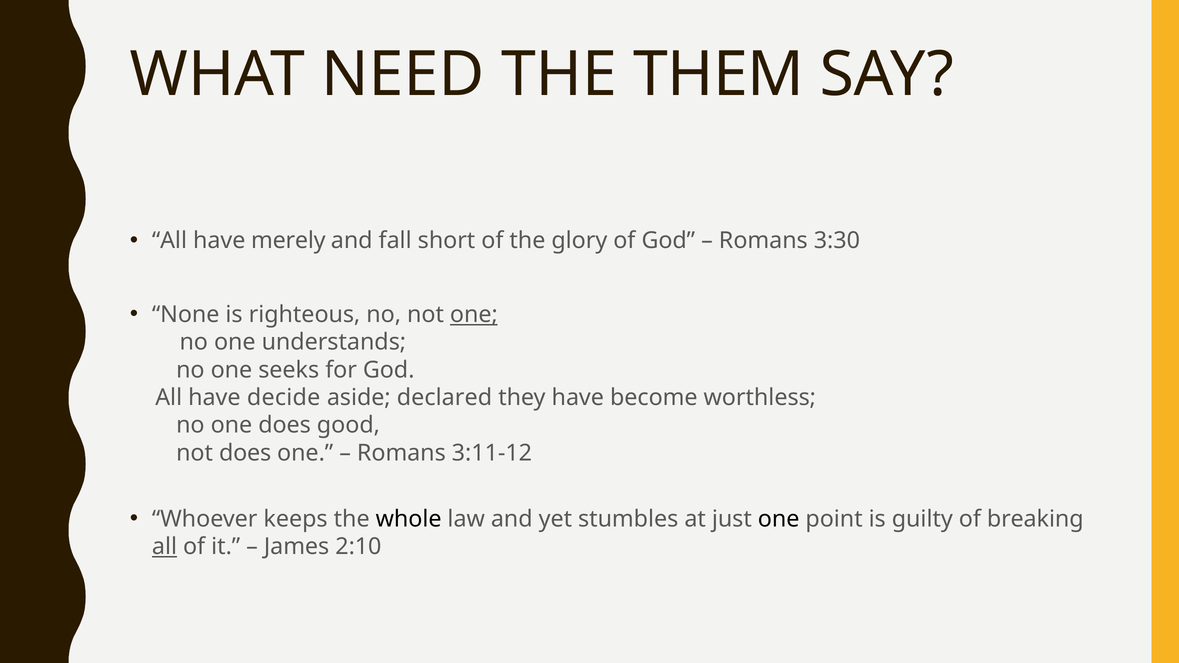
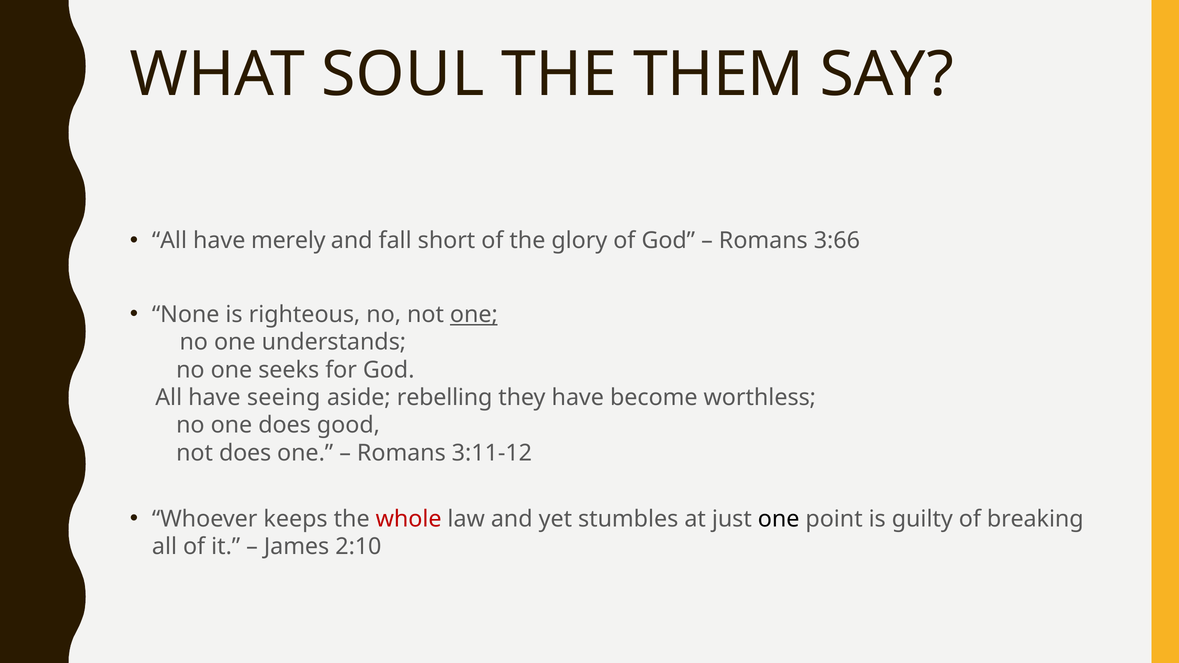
NEED: NEED -> SOUL
3:30: 3:30 -> 3:66
decide: decide -> seeing
declared: declared -> rebelling
whole colour: black -> red
all at (165, 547) underline: present -> none
